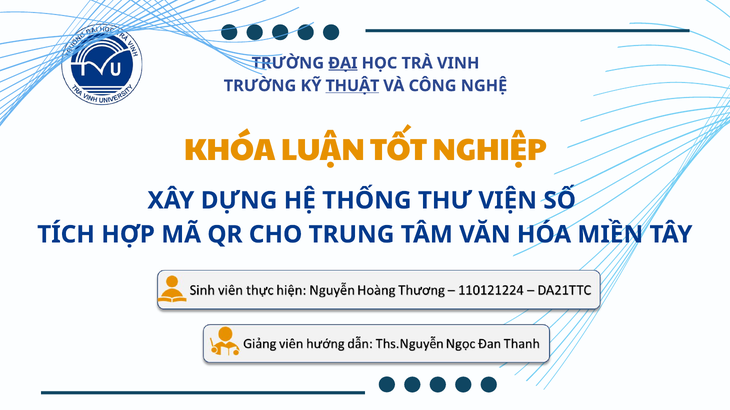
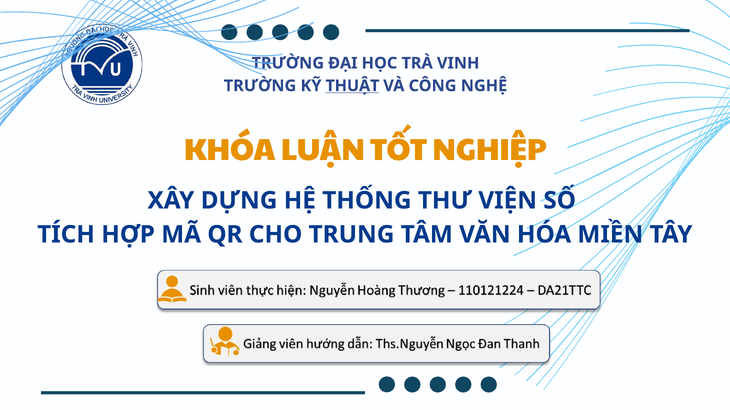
ĐẠI underline: present -> none
